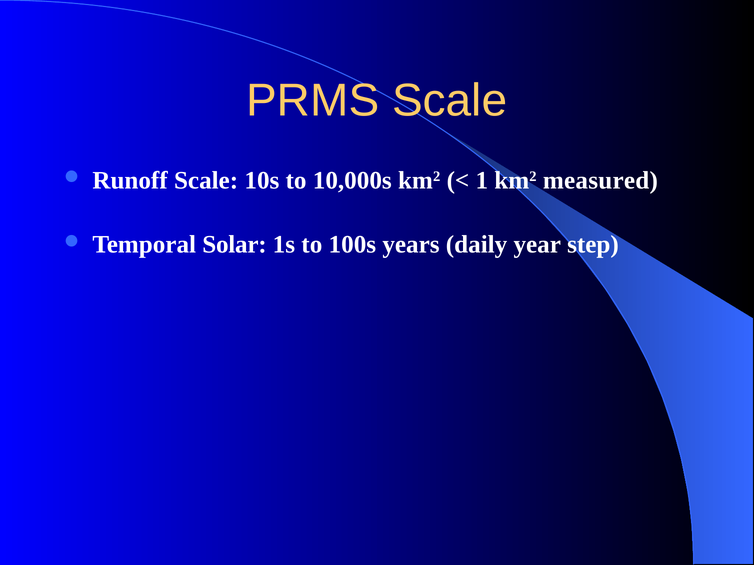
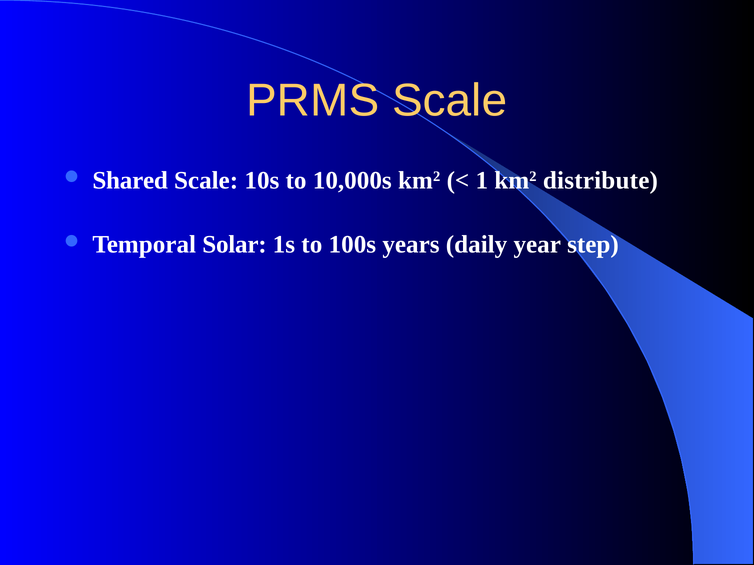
Runoff: Runoff -> Shared
measured: measured -> distribute
